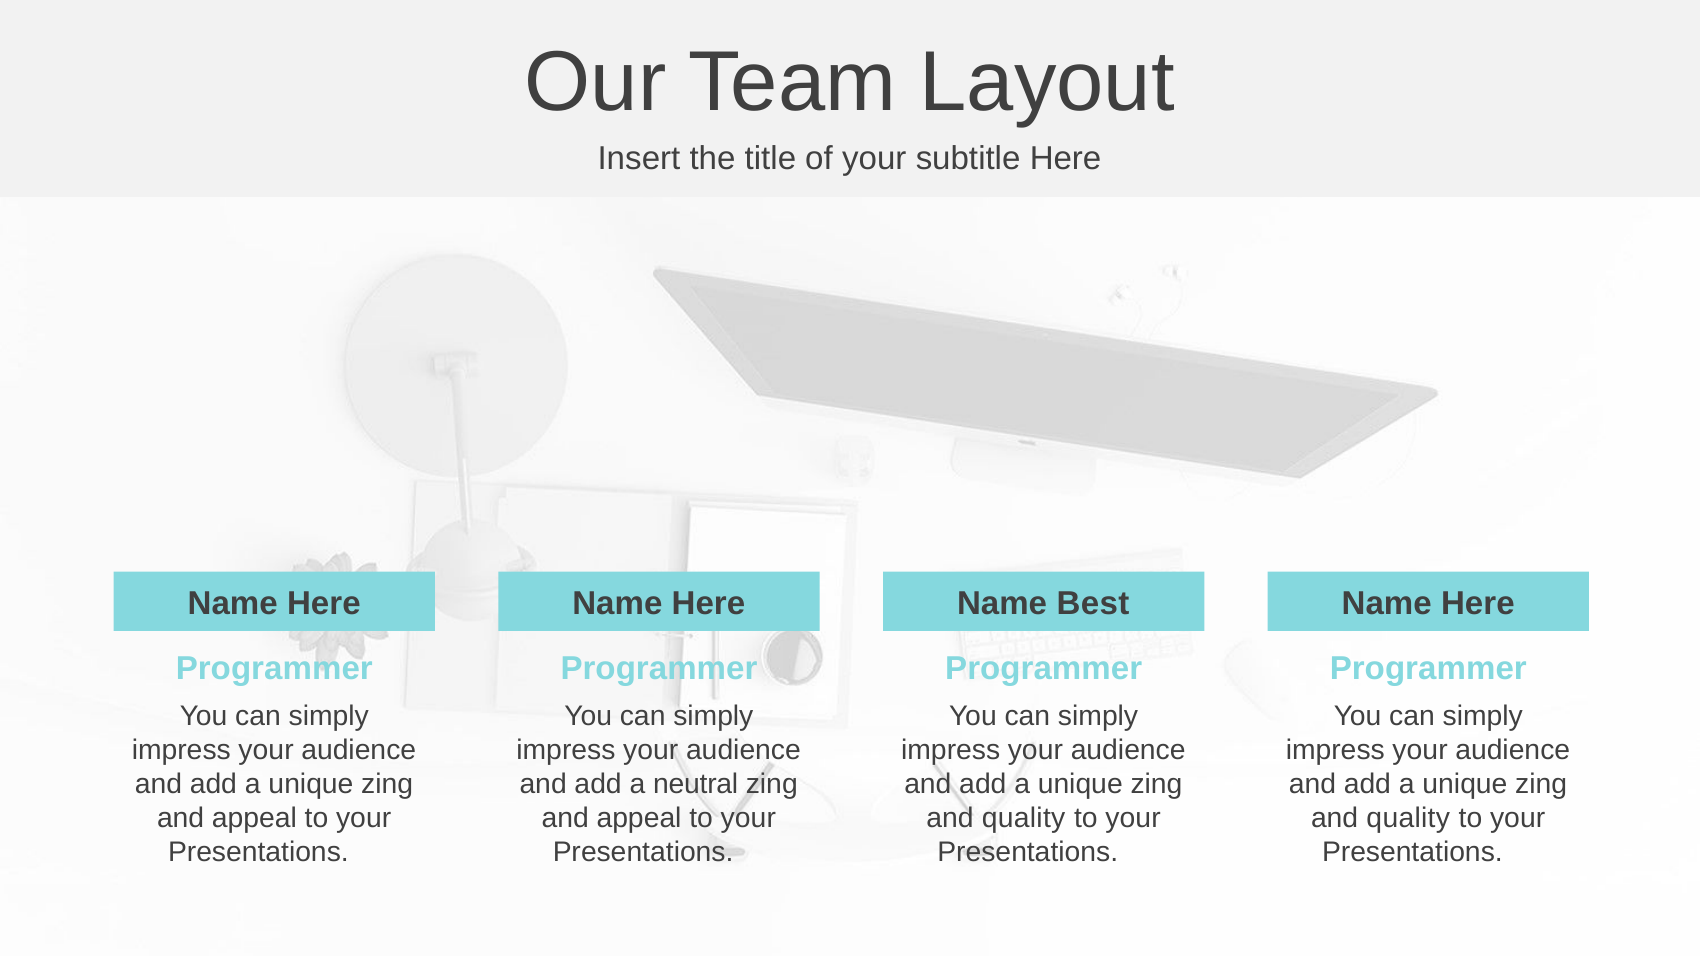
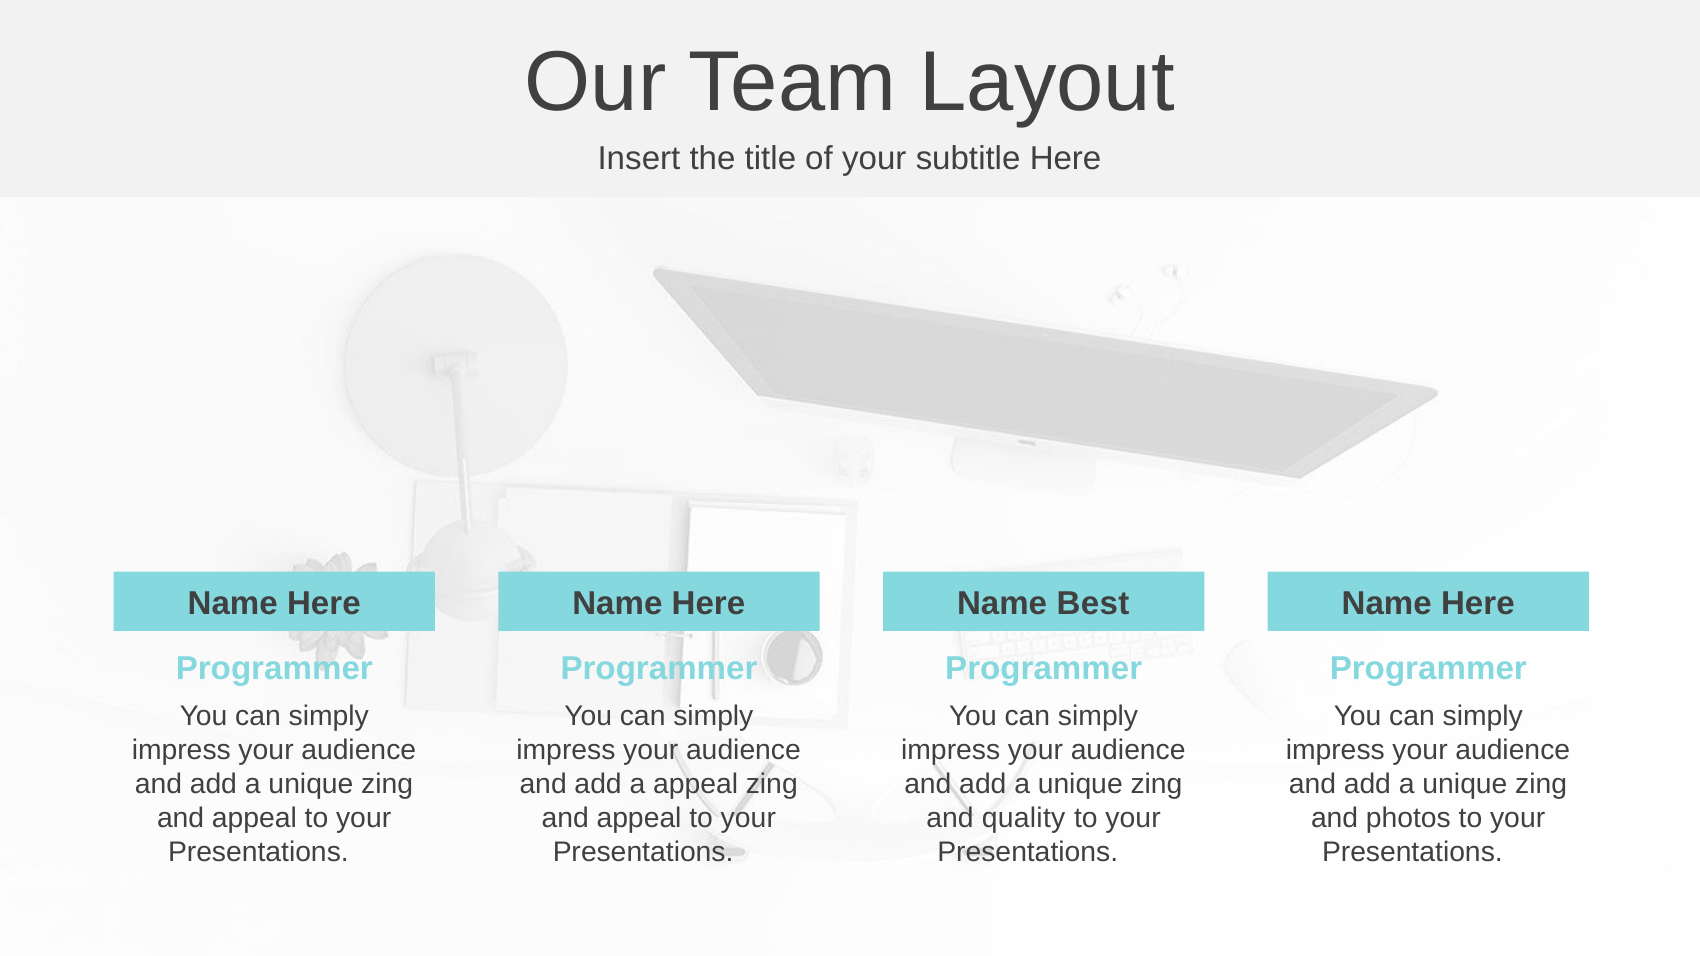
a neutral: neutral -> appeal
quality at (1408, 819): quality -> photos
